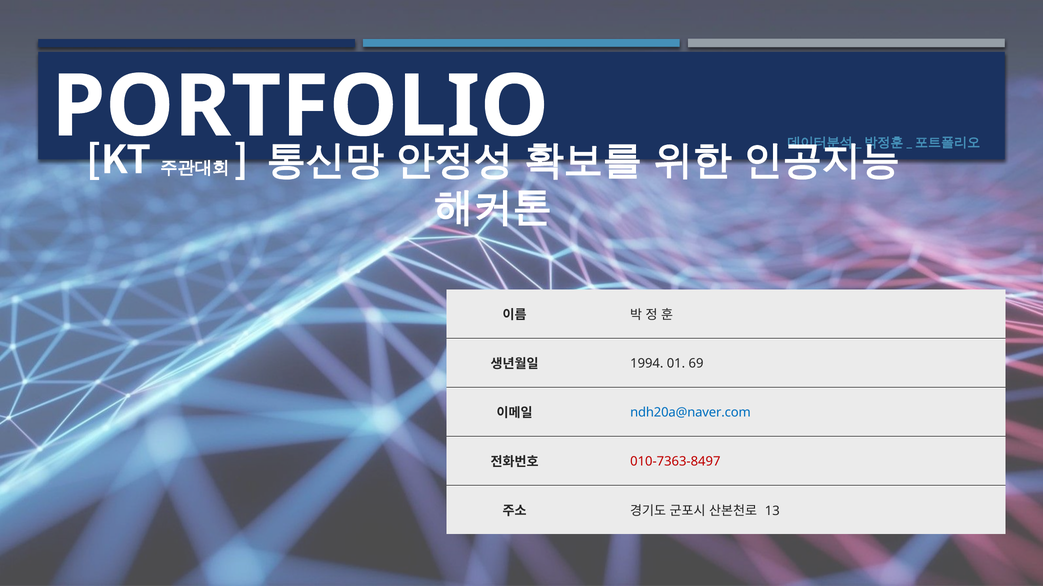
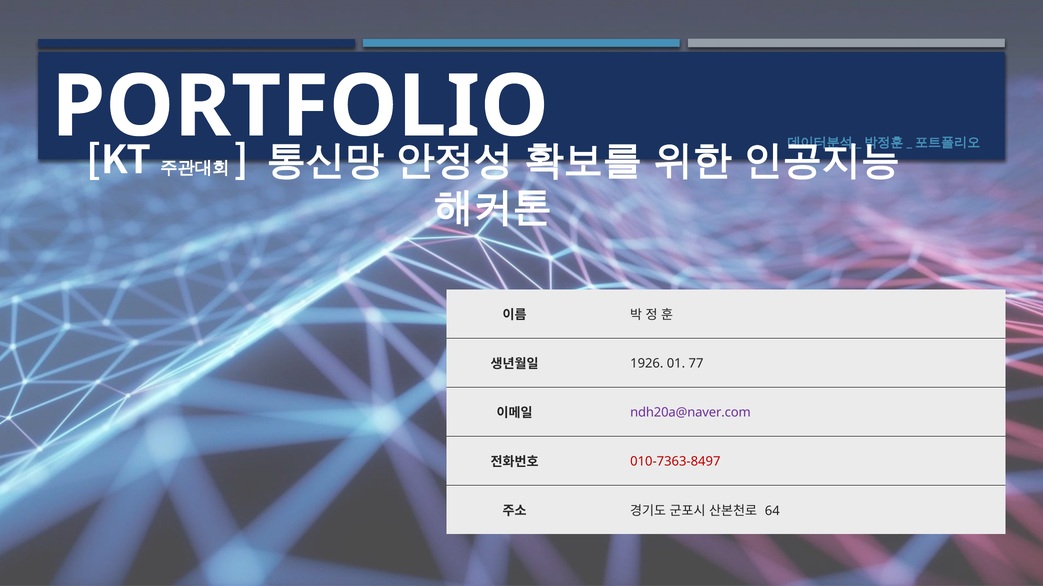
1994: 1994 -> 1926
69: 69 -> 77
ndh20a@naver.com colour: blue -> purple
13: 13 -> 64
